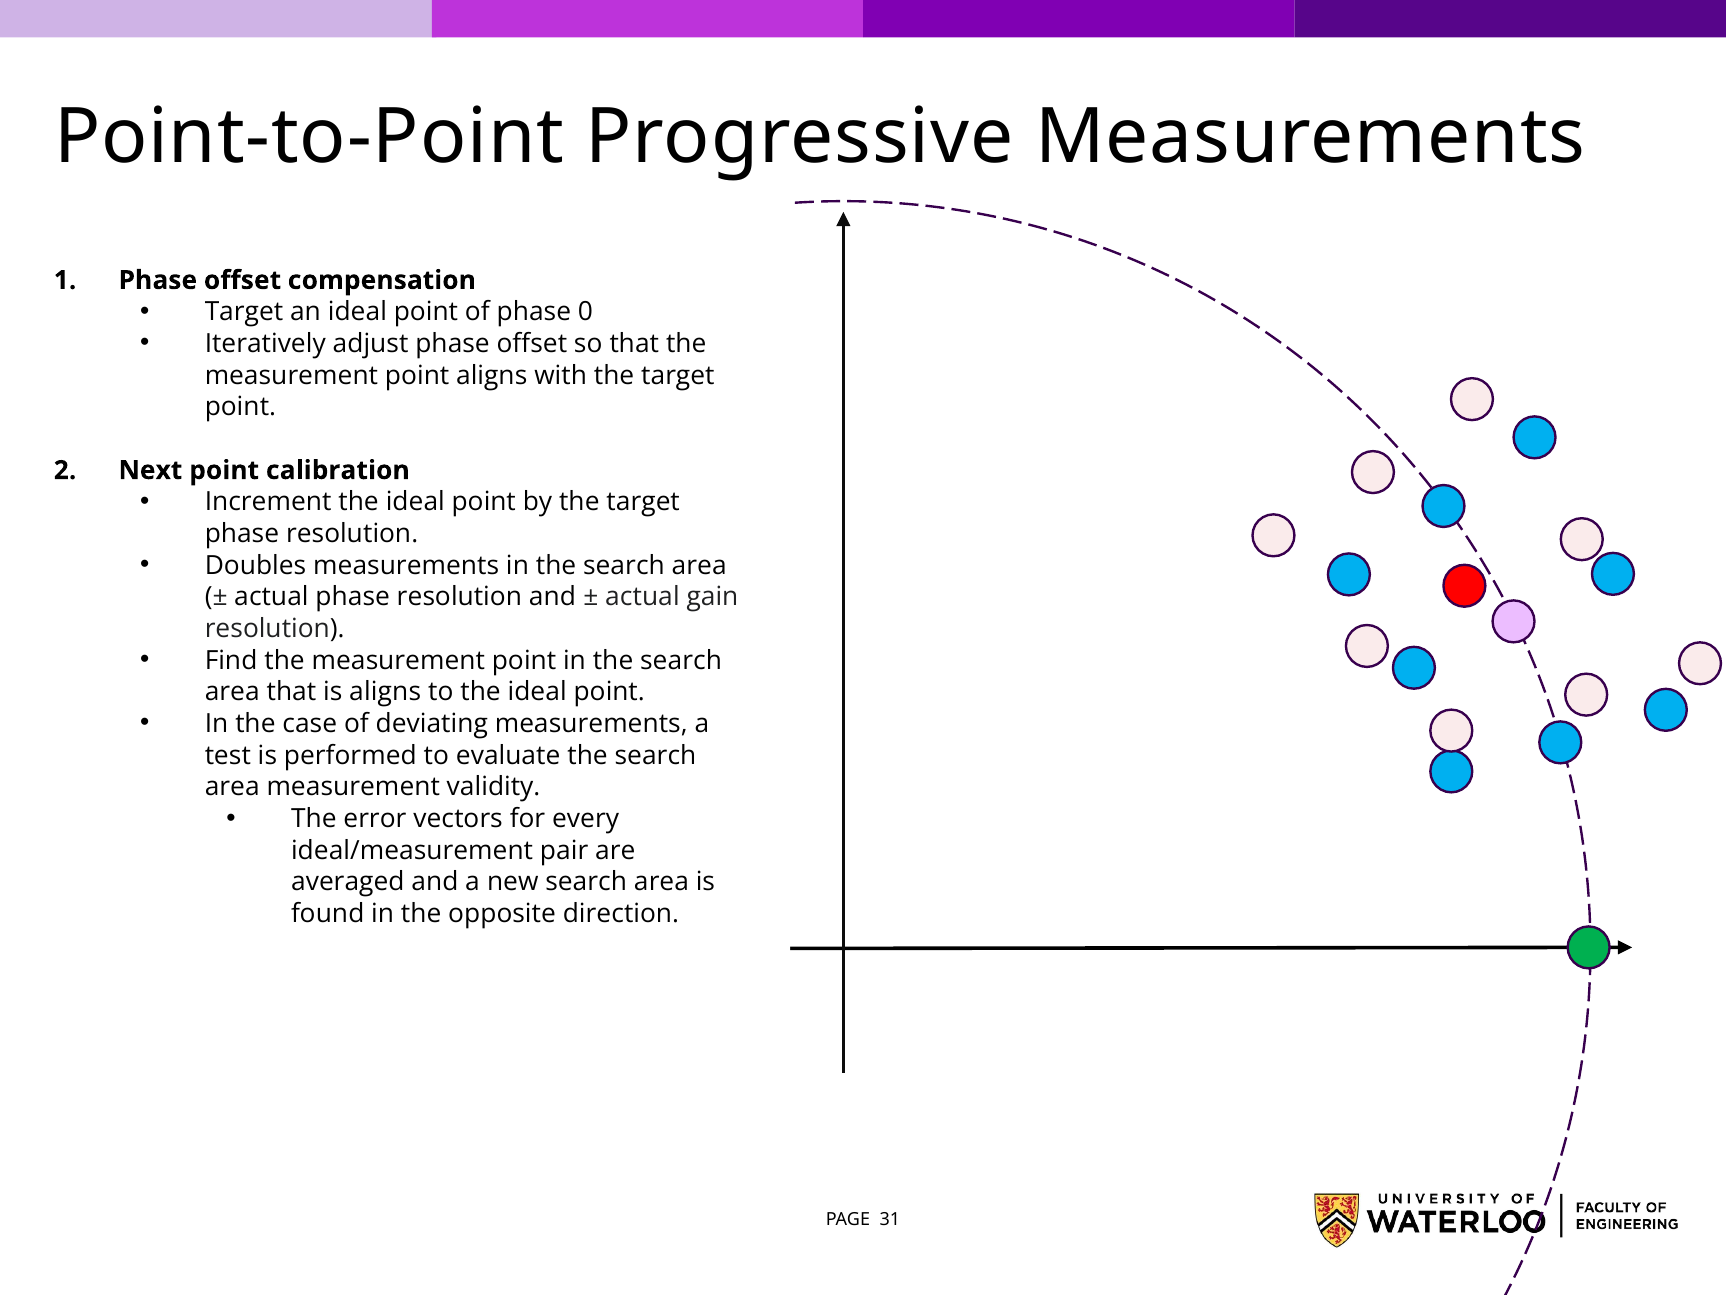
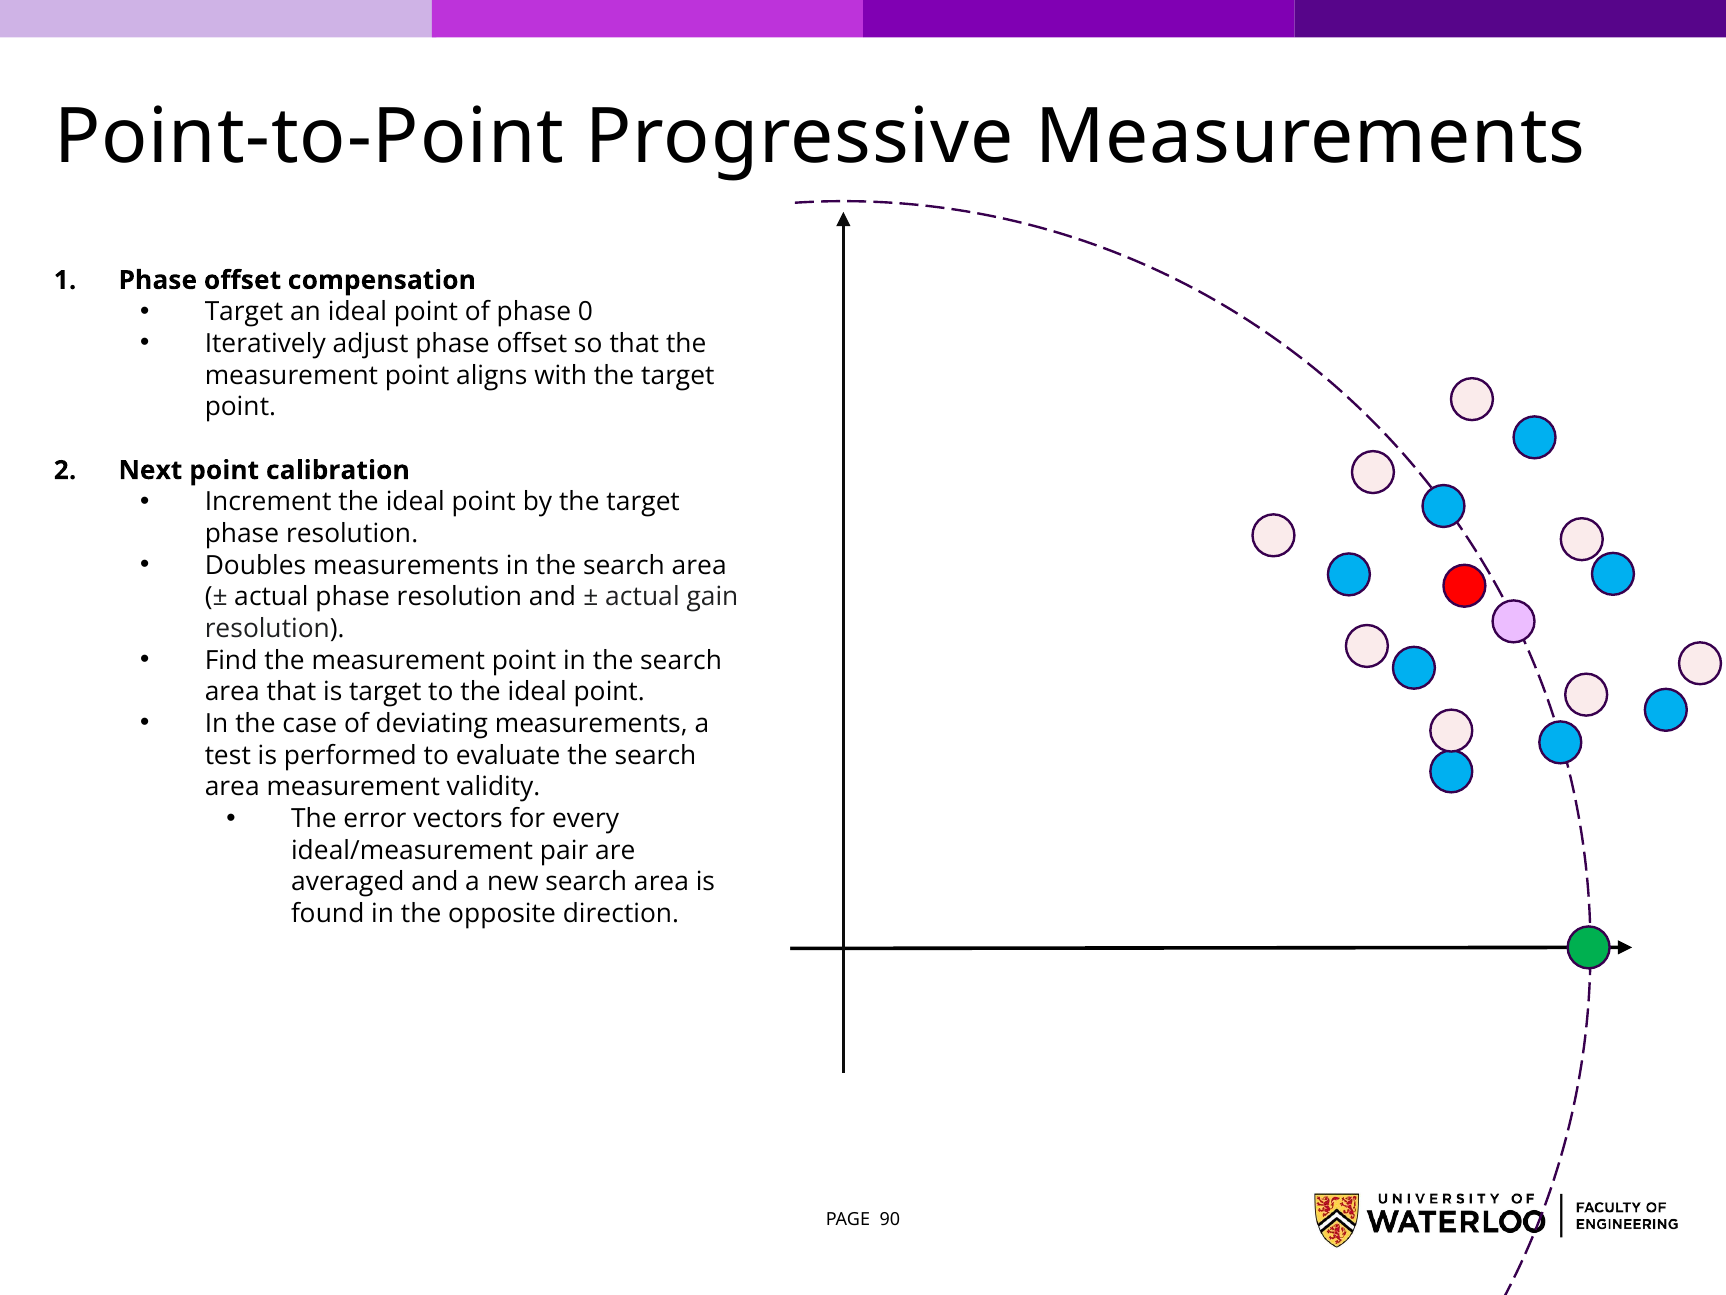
is aligns: aligns -> target
31: 31 -> 90
